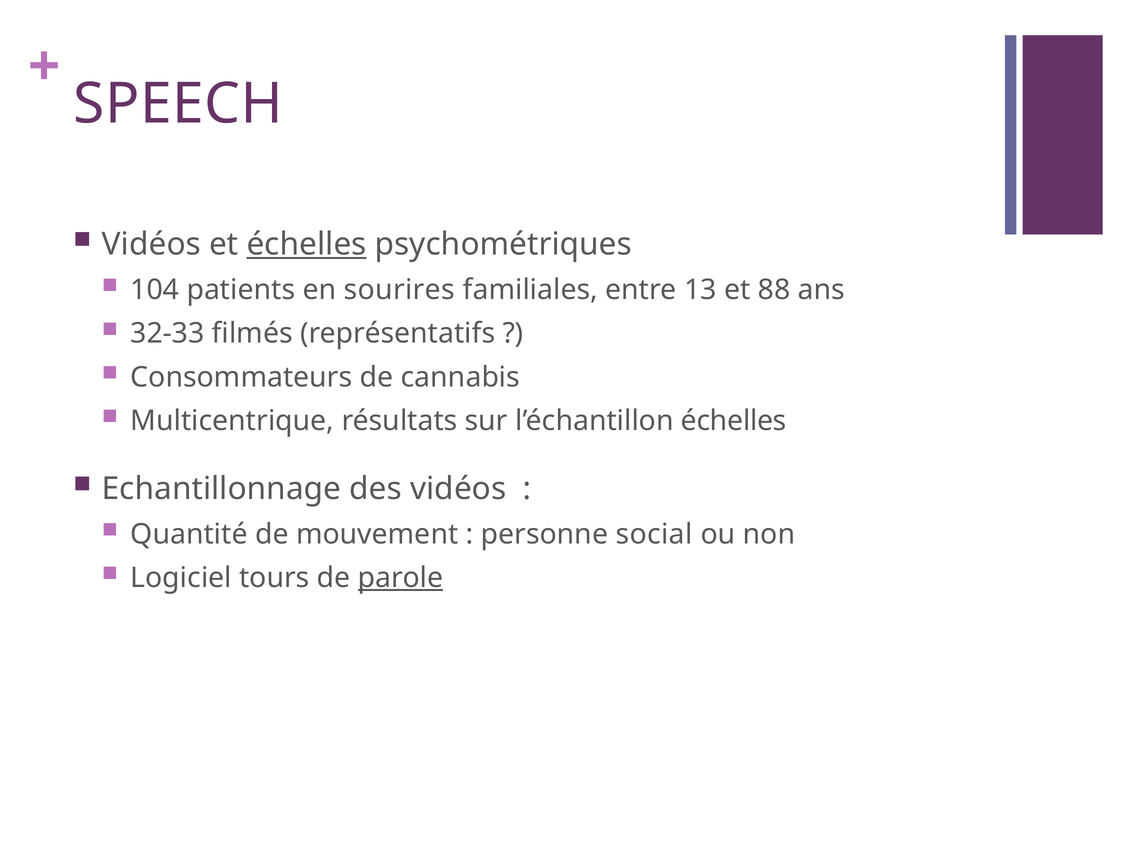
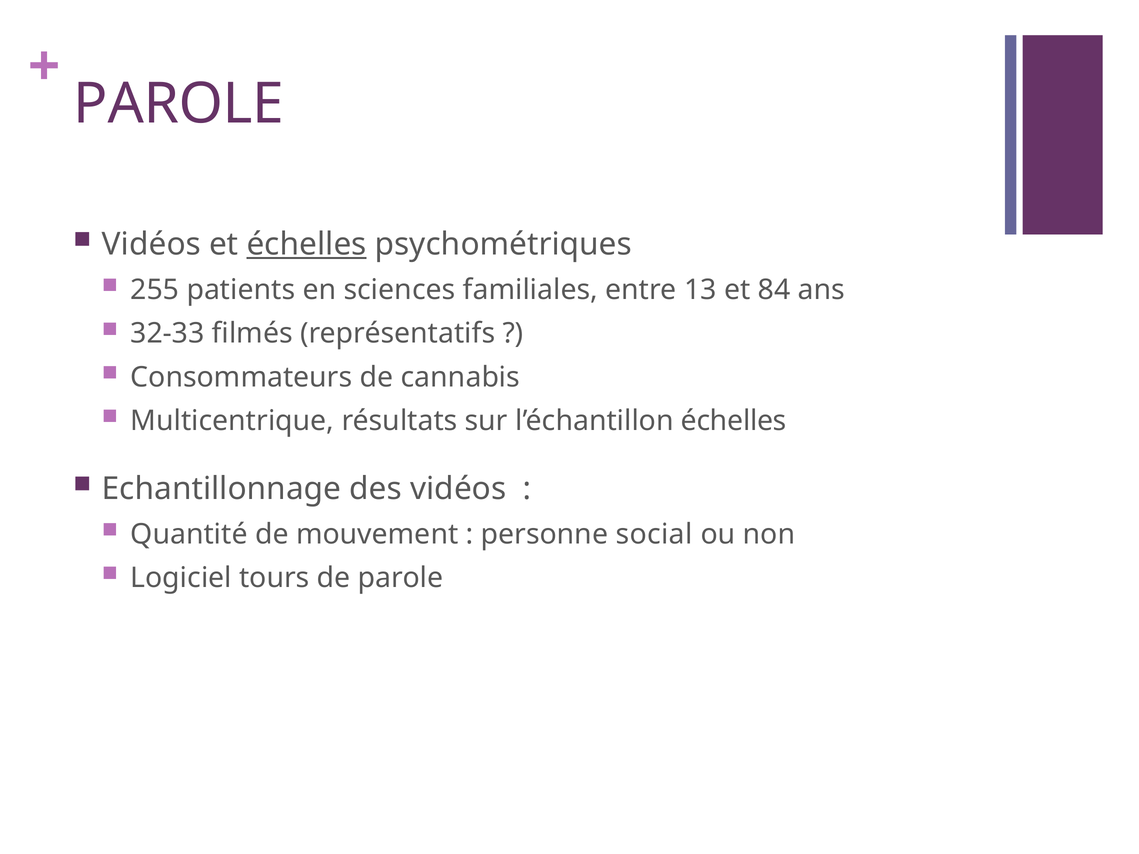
SPEECH at (178, 104): SPEECH -> PAROLE
104: 104 -> 255
sourires: sourires -> sciences
88: 88 -> 84
parole at (401, 578) underline: present -> none
